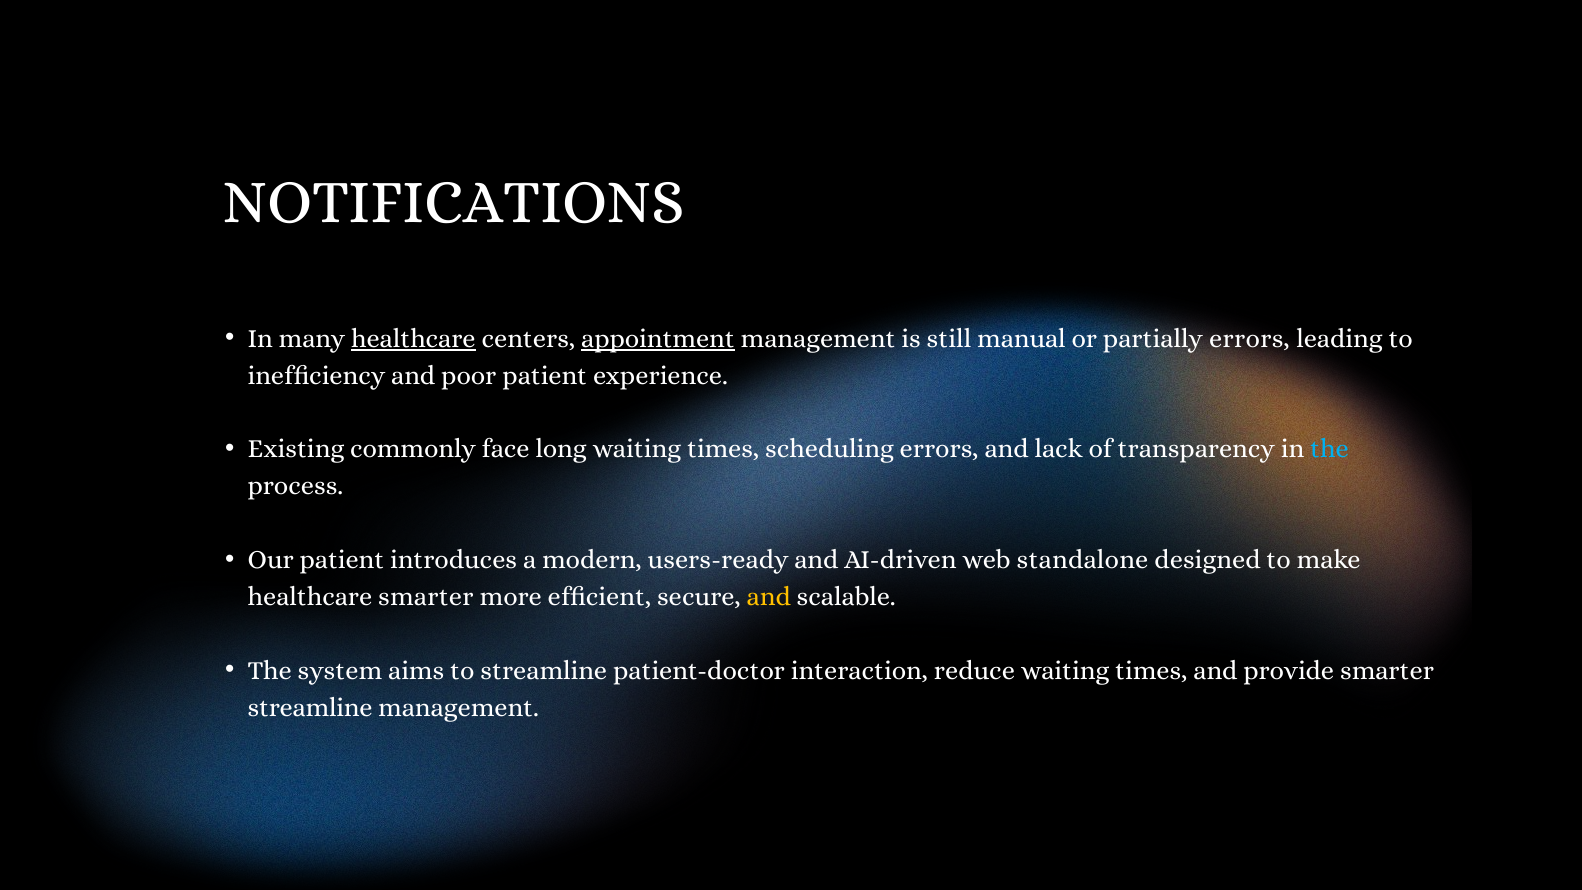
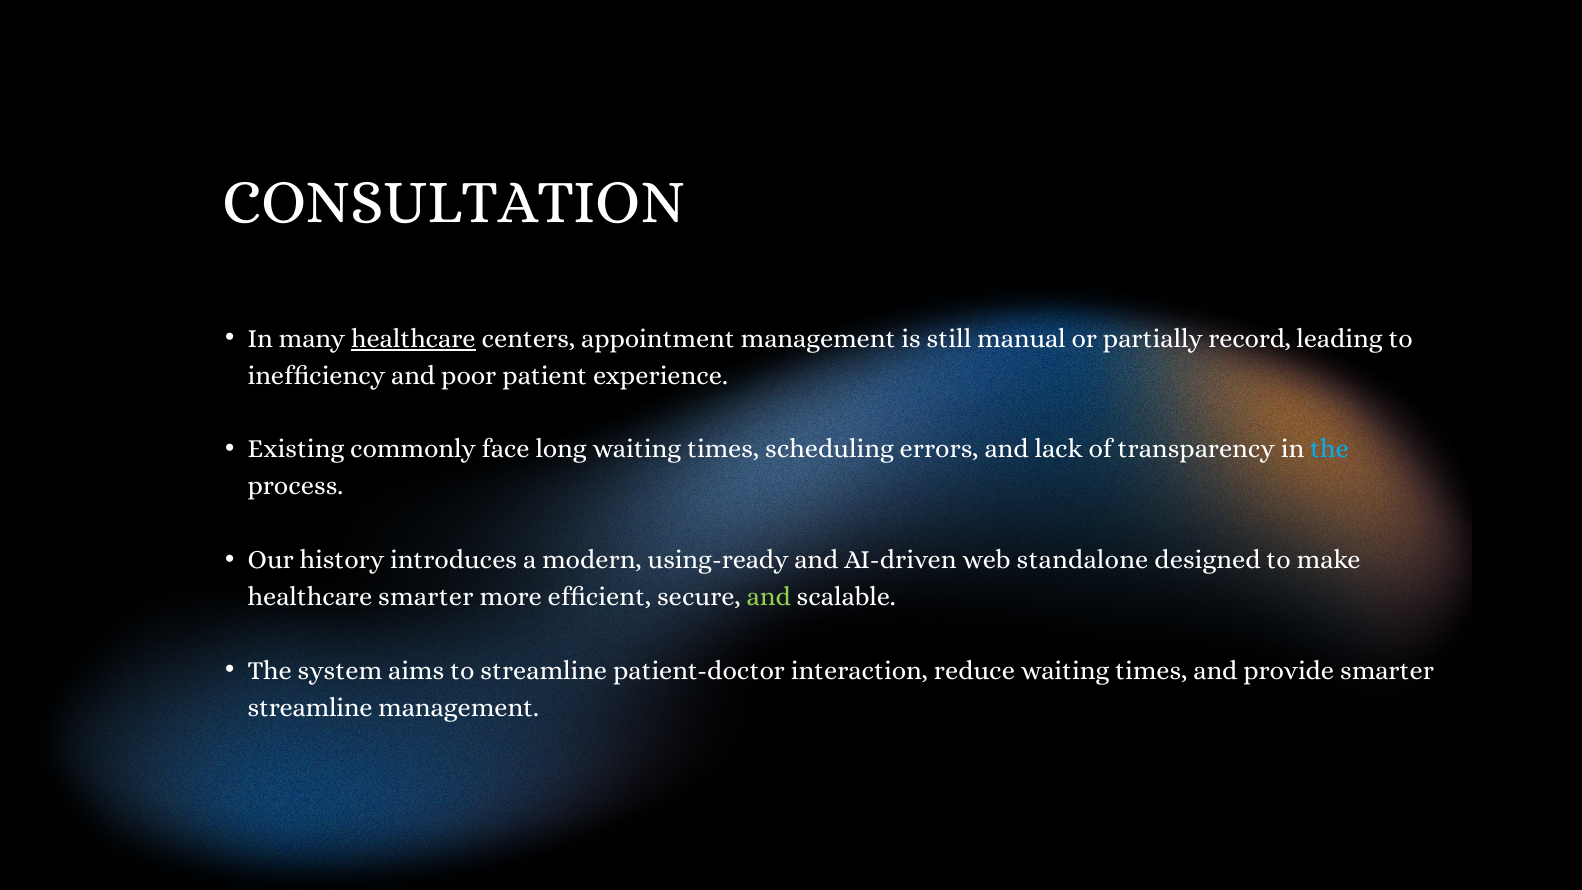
NOTIFICATIONS: NOTIFICATIONS -> CONSULTATION
appointment underline: present -> none
partially errors: errors -> record
Our patient: patient -> history
users-ready: users-ready -> using-ready
and at (769, 597) colour: yellow -> light green
